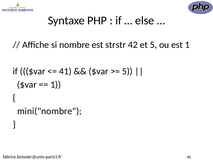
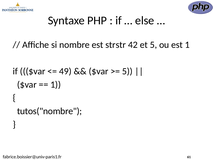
41: 41 -> 49
mini("nombre: mini("nombre -> tutos("nombre
